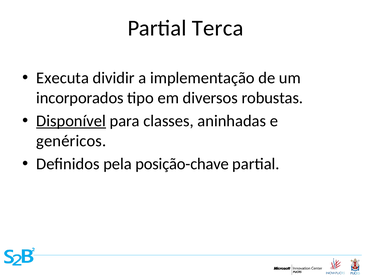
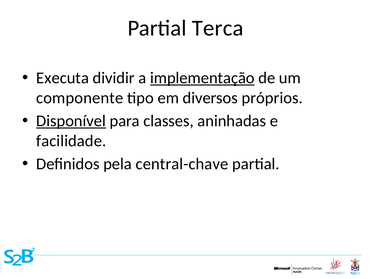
implementação underline: none -> present
incorporados: incorporados -> componente
robustas: robustas -> próprios
genéricos: genéricos -> facilidade
posição-chave: posição-chave -> central-chave
